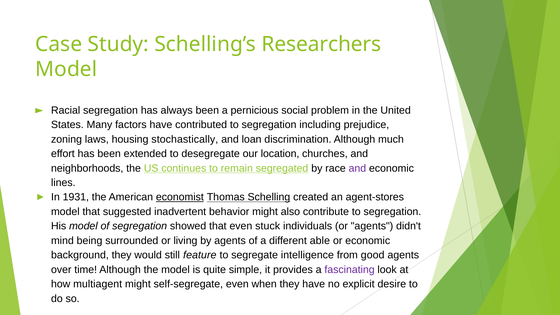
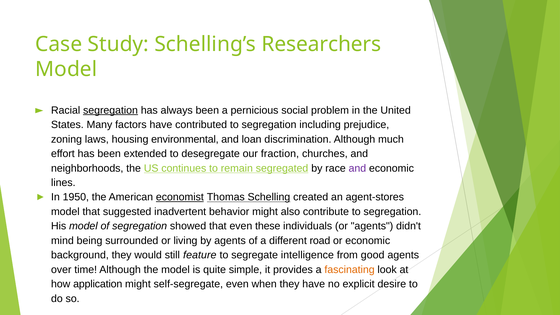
segregation at (110, 110) underline: none -> present
stochastically: stochastically -> environmental
location: location -> fraction
1931: 1931 -> 1950
stuck: stuck -> these
able: able -> road
fascinating colour: purple -> orange
multiagent: multiagent -> application
